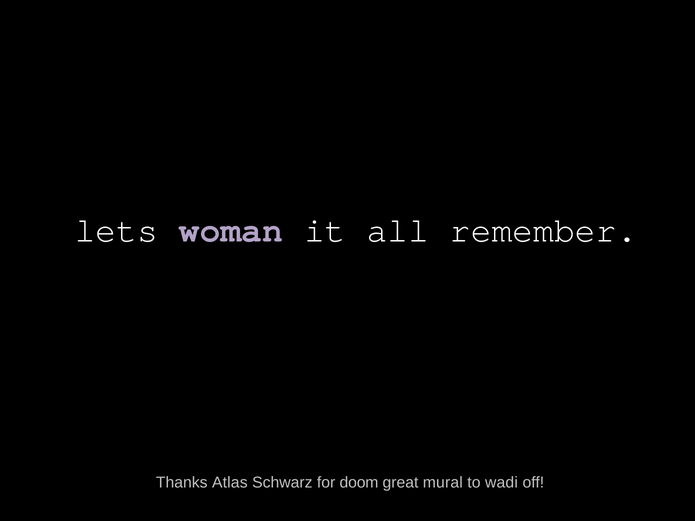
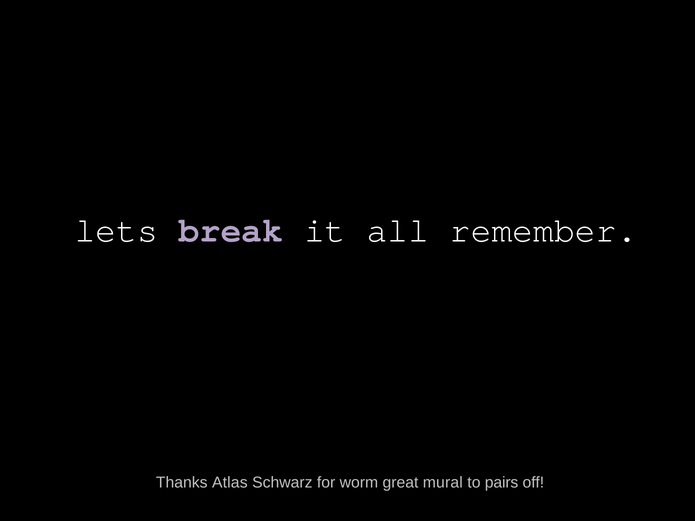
woman: woman -> break
doom: doom -> worm
wadi: wadi -> pairs
